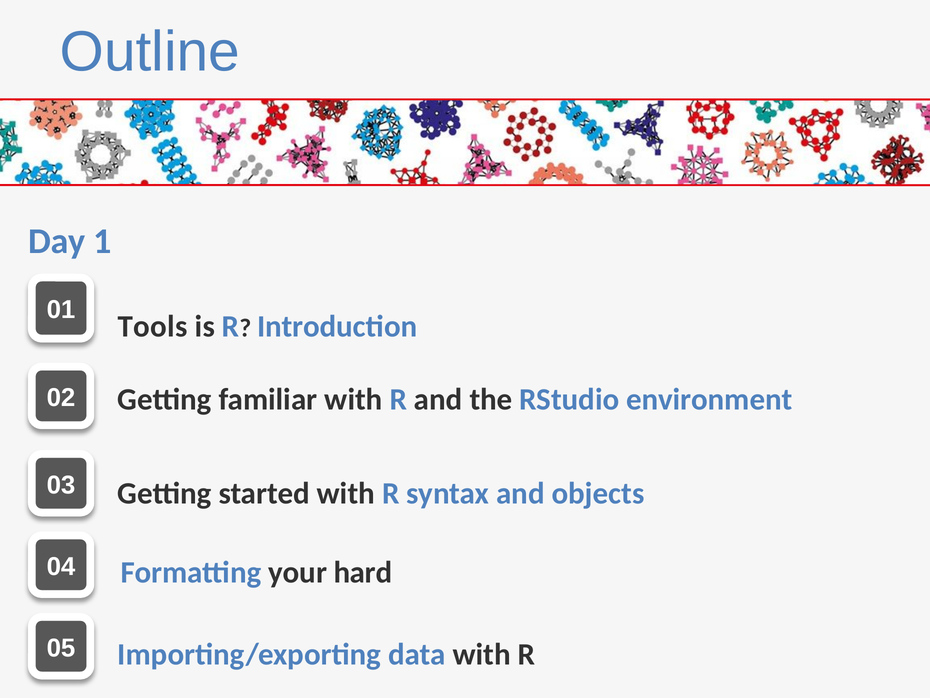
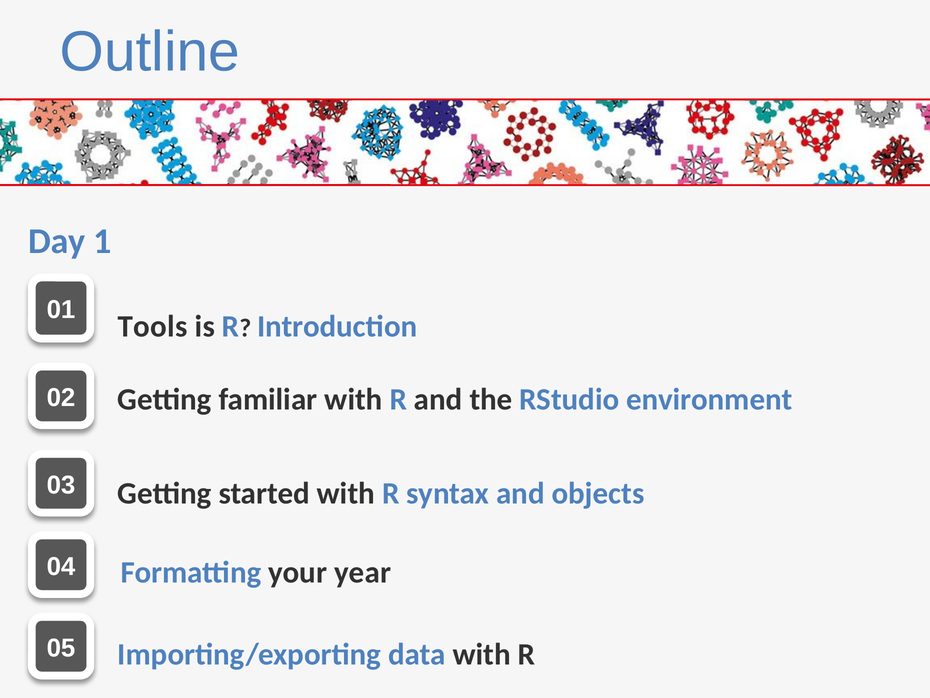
hard: hard -> year
